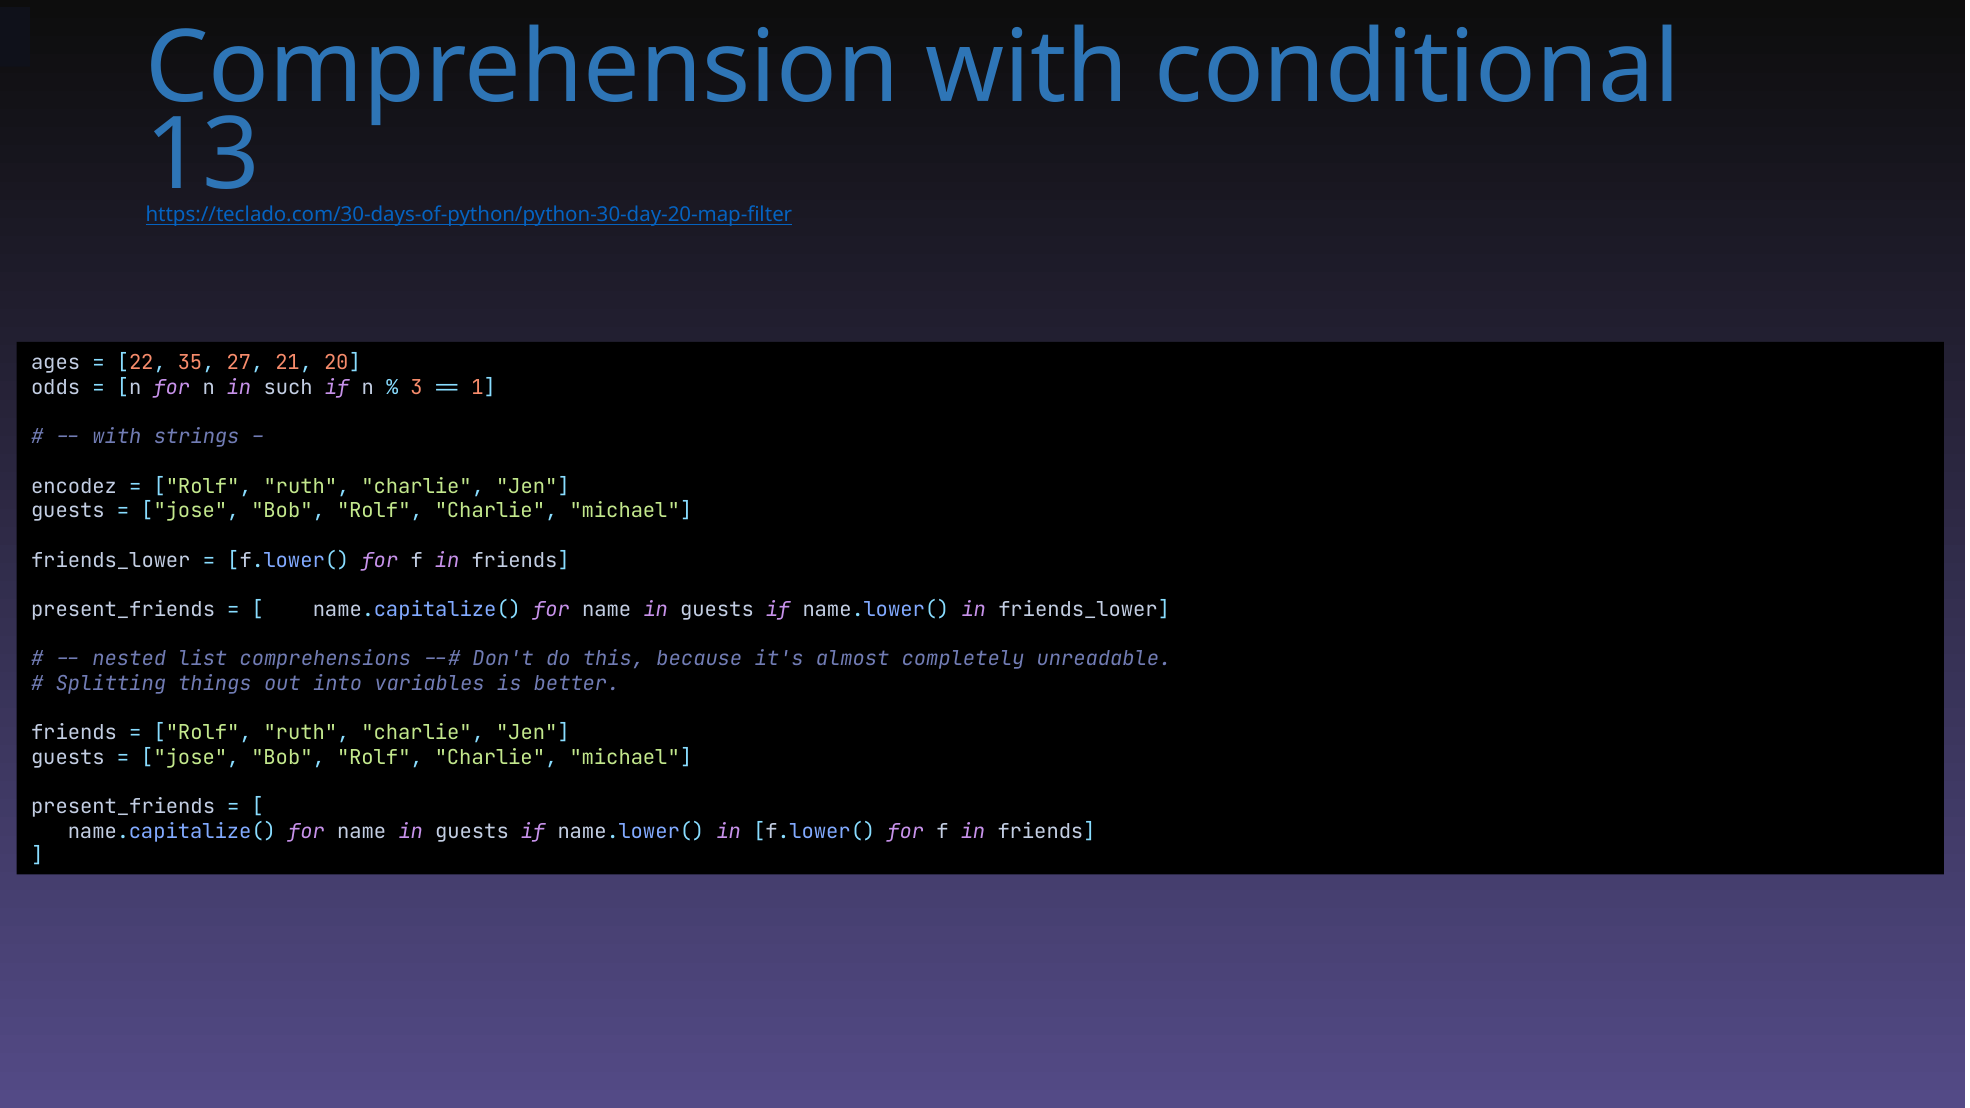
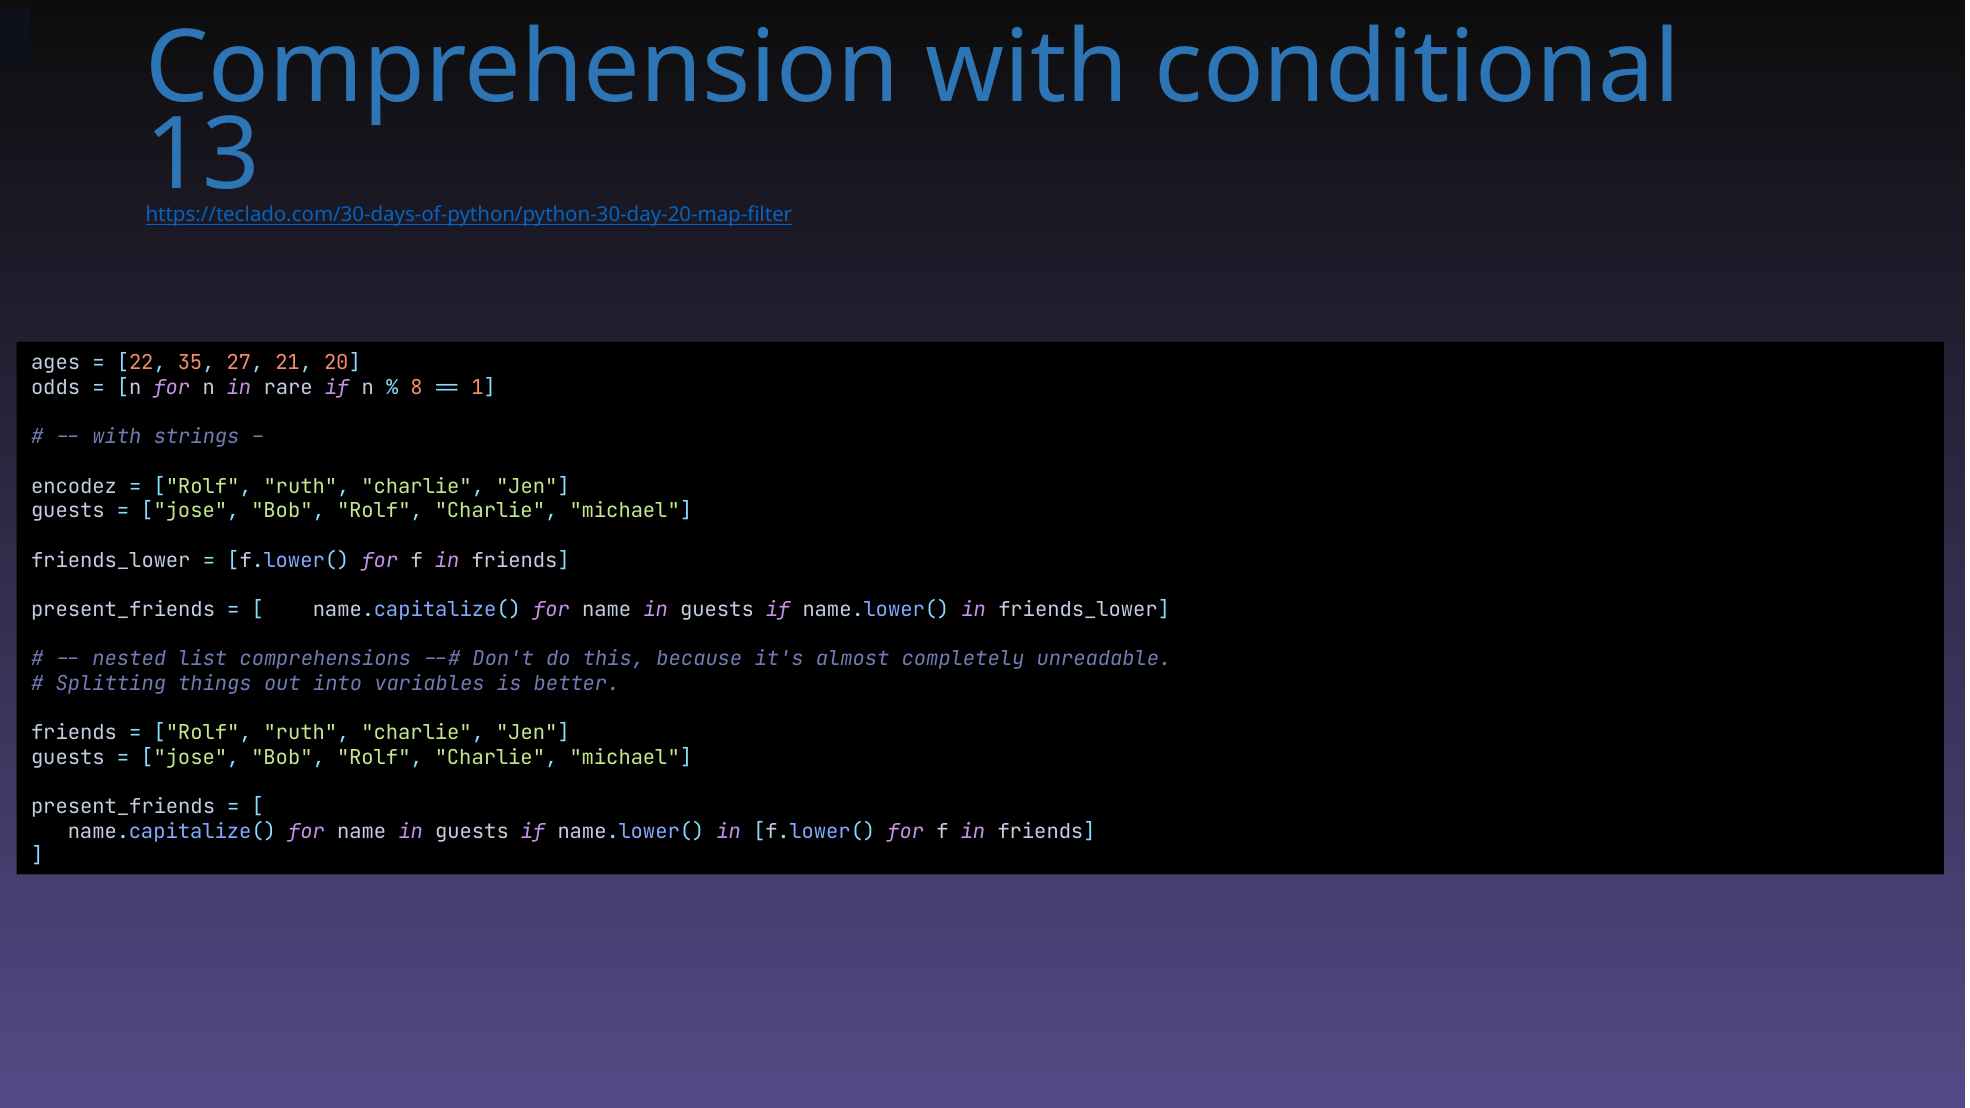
such: such -> rare
3: 3 -> 8
